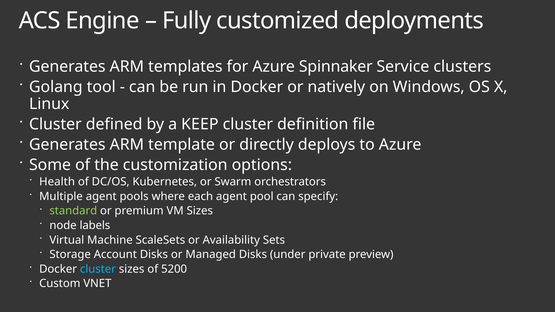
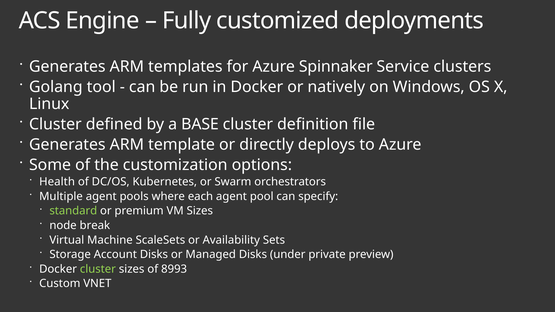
KEEP: KEEP -> BASE
labels: labels -> break
cluster at (98, 269) colour: light blue -> light green
5200: 5200 -> 8993
